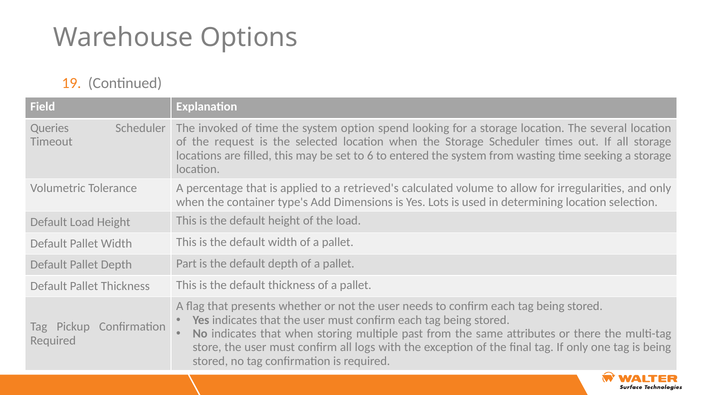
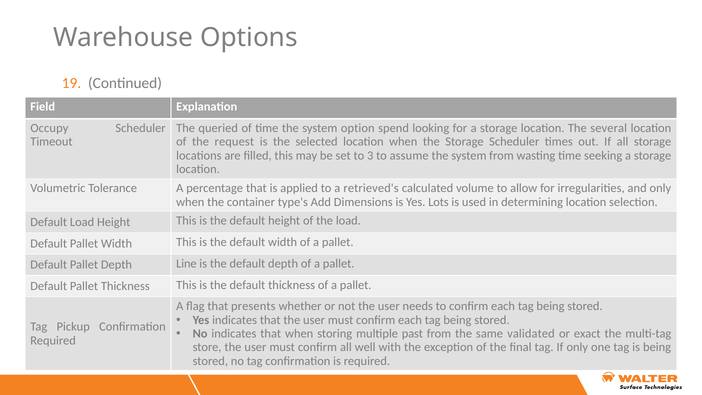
Queries: Queries -> Occupy
invoked: invoked -> queried
6: 6 -> 3
entered: entered -> assume
Part: Part -> Line
attributes: attributes -> validated
there: there -> exact
logs: logs -> well
